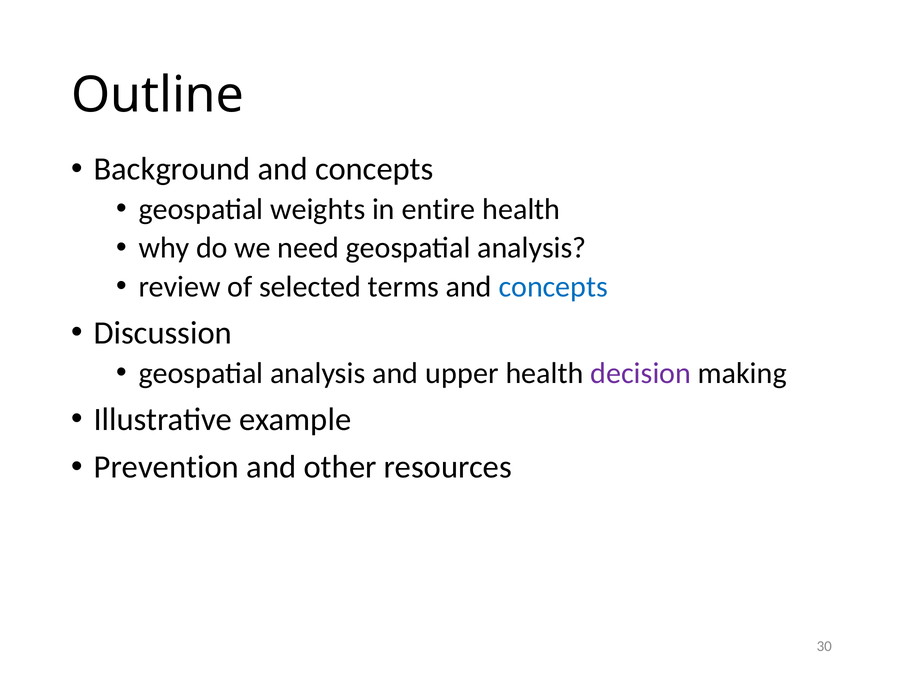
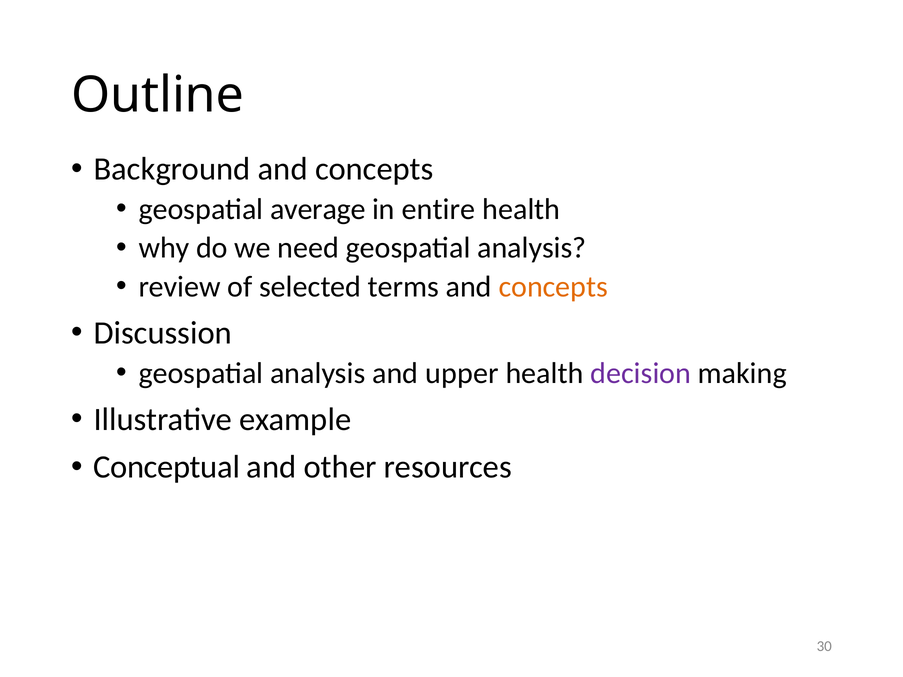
weights: weights -> average
concepts at (553, 287) colour: blue -> orange
Prevention: Prevention -> Conceptual
